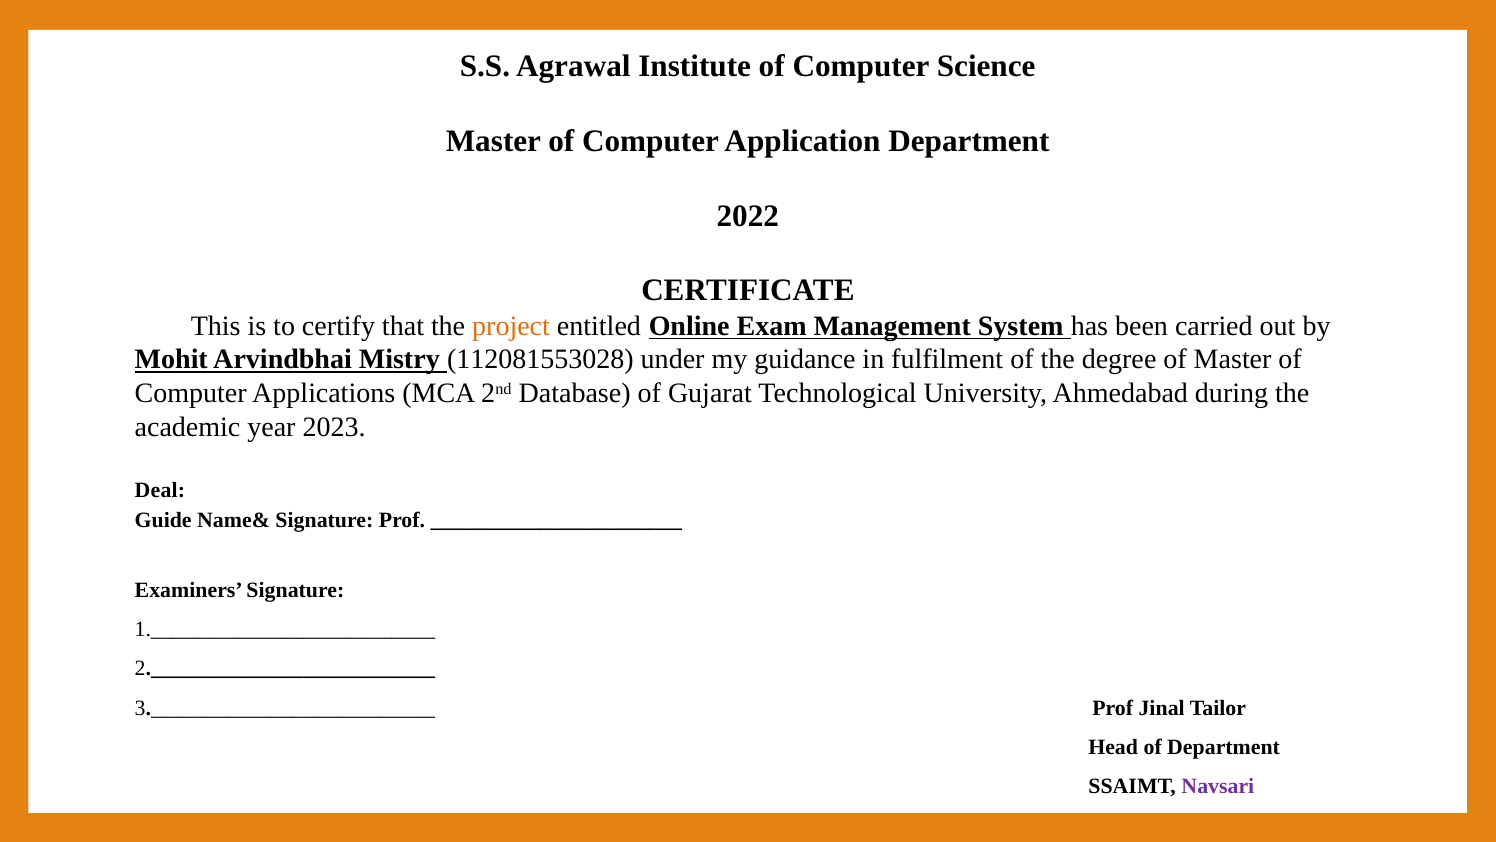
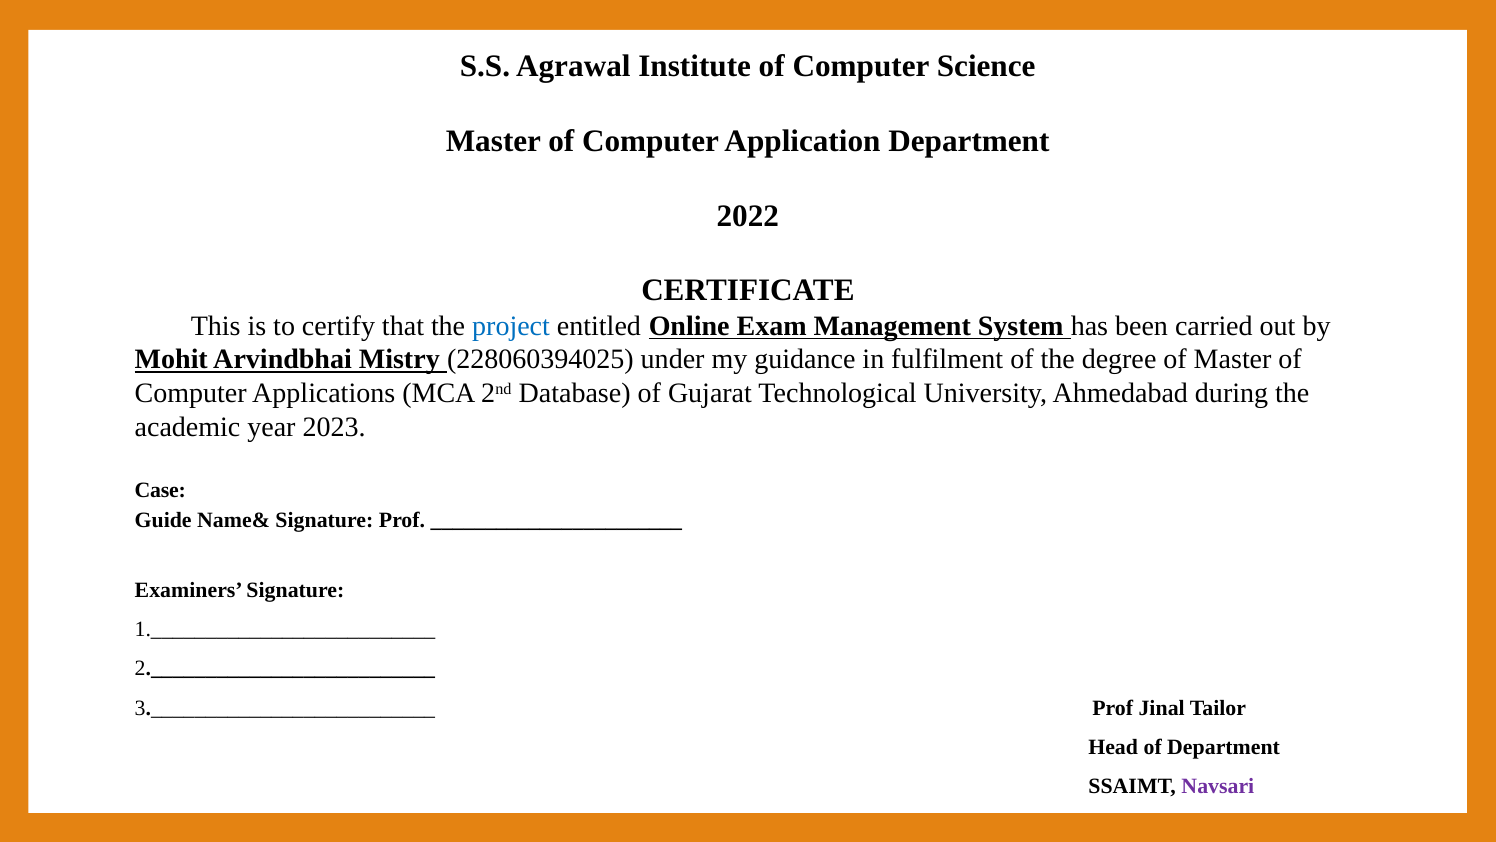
project colour: orange -> blue
112081553028: 112081553028 -> 228060394025
Deal: Deal -> Case
